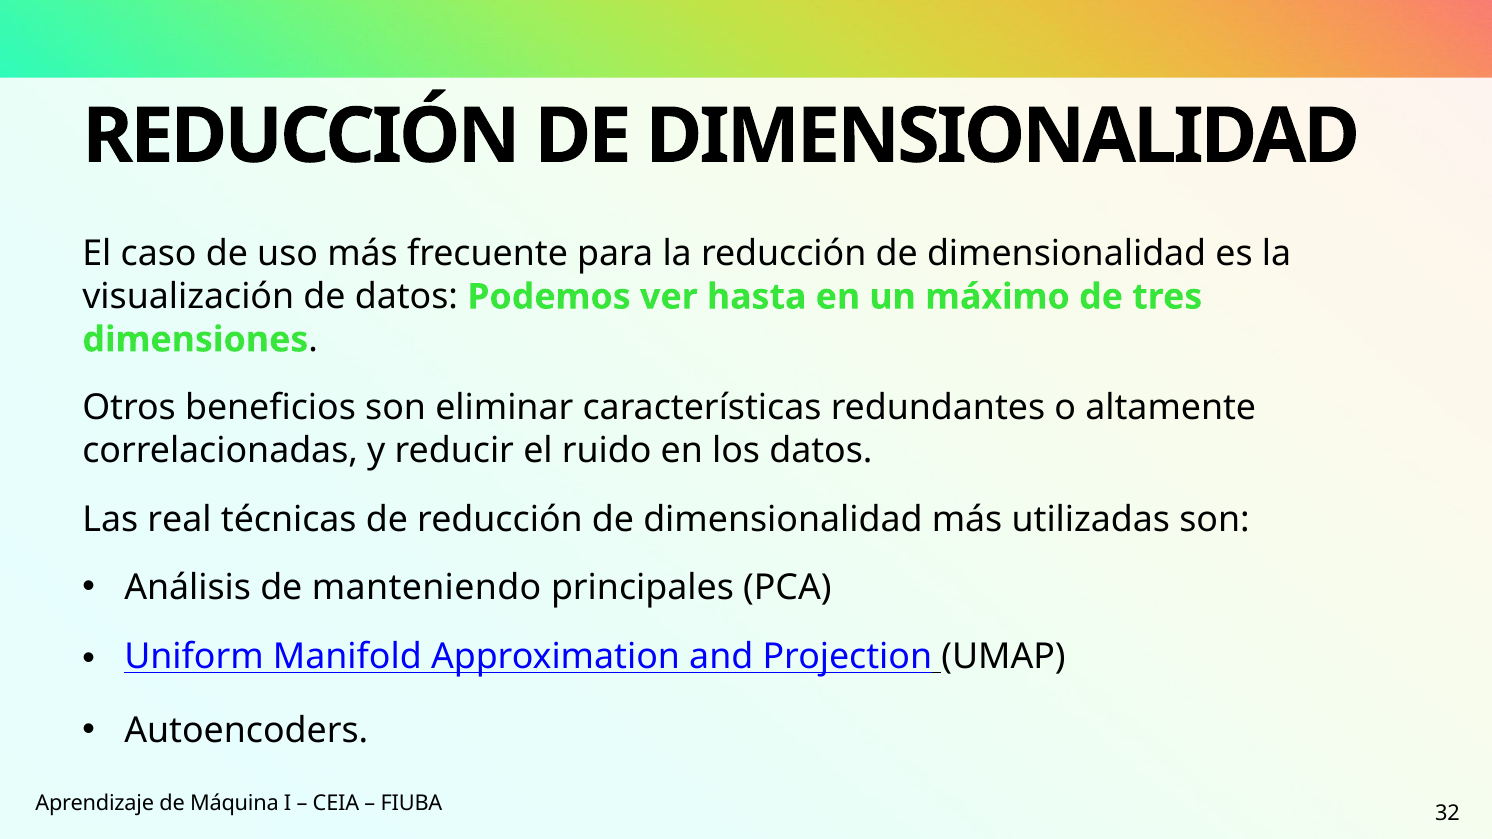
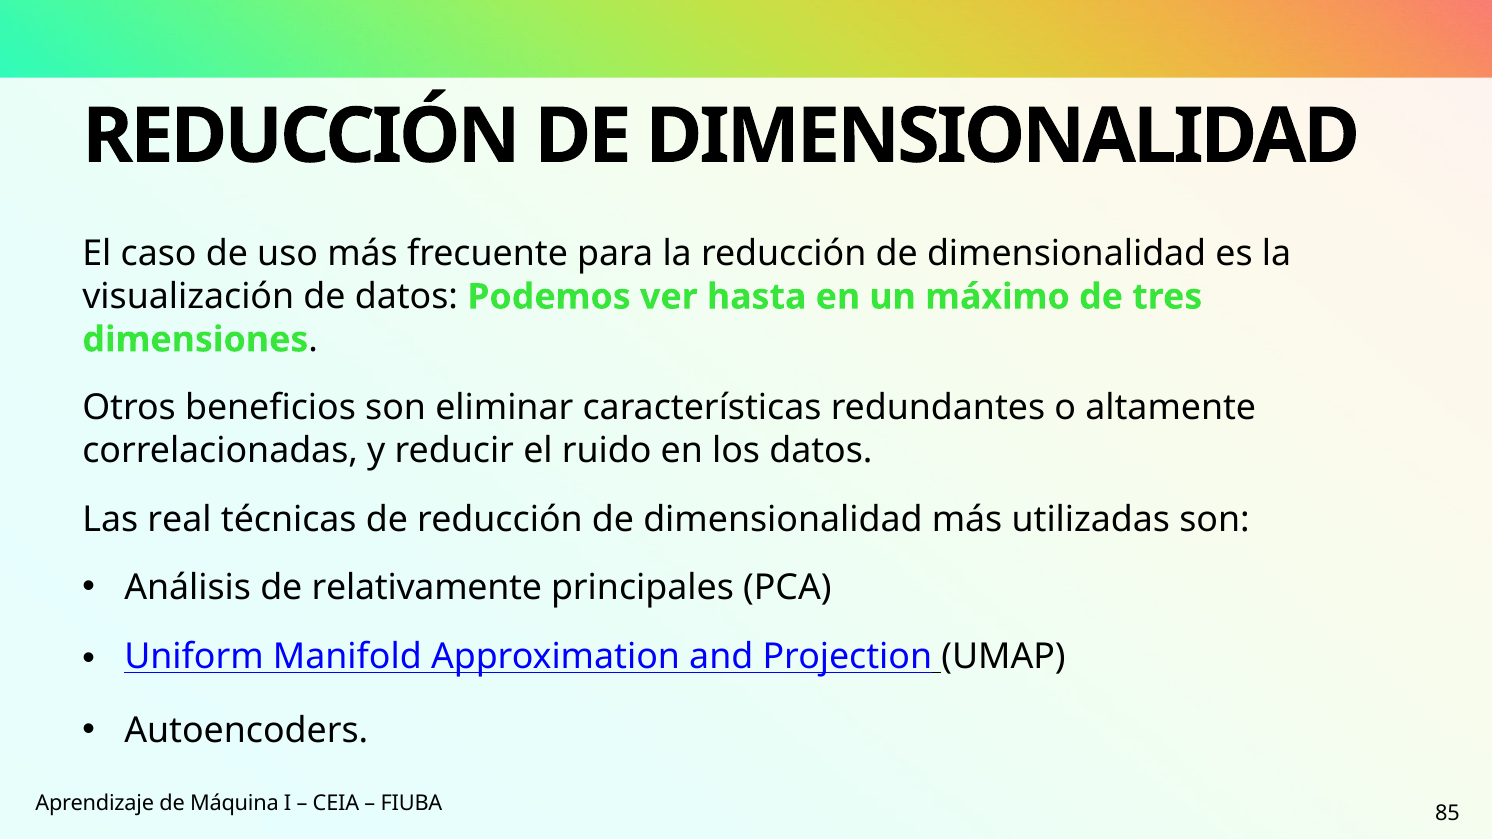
manteniendo: manteniendo -> relativamente
32: 32 -> 85
